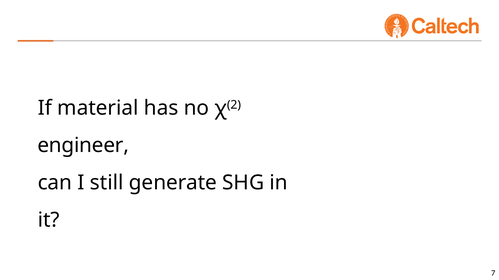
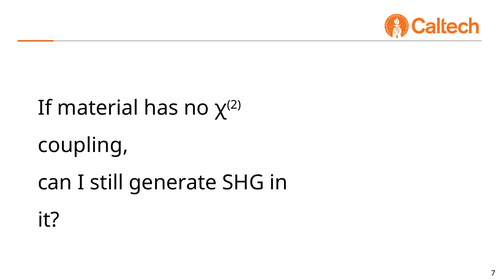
engineer: engineer -> coupling
